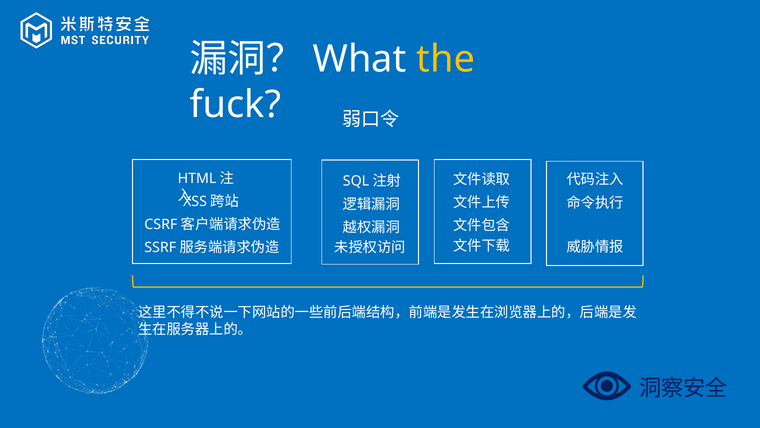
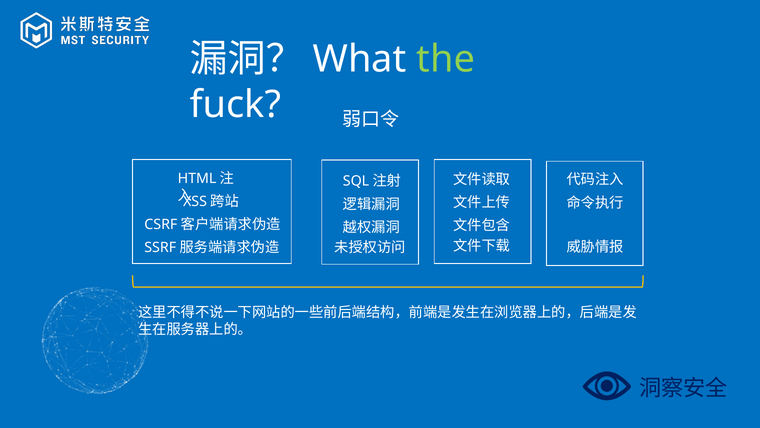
the colour: yellow -> light green
